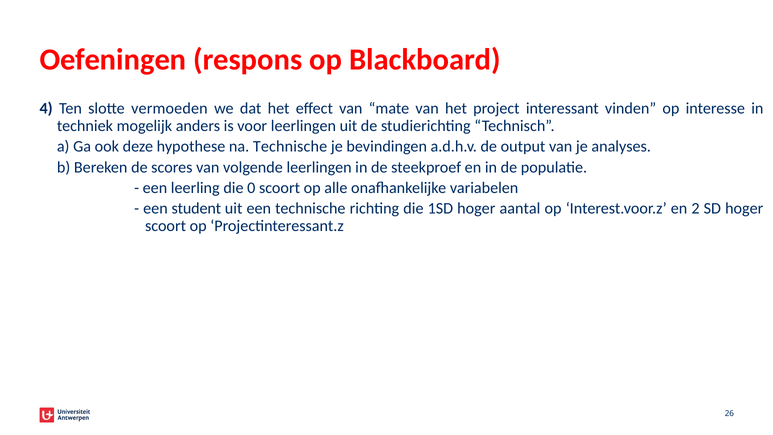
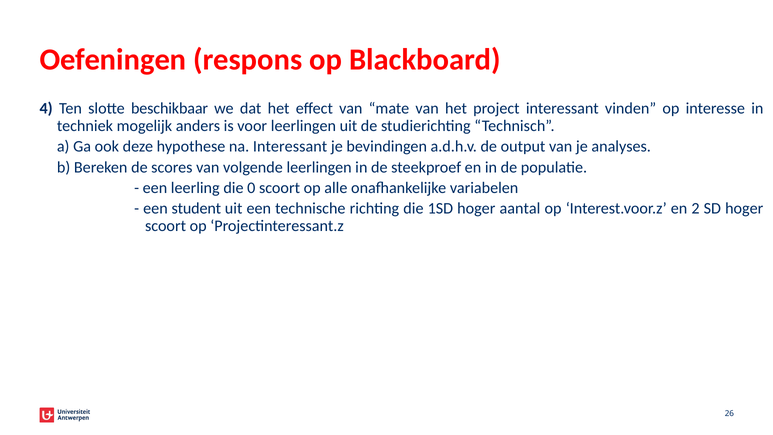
vermoeden: vermoeden -> beschikbaar
na Technische: Technische -> Interessant
